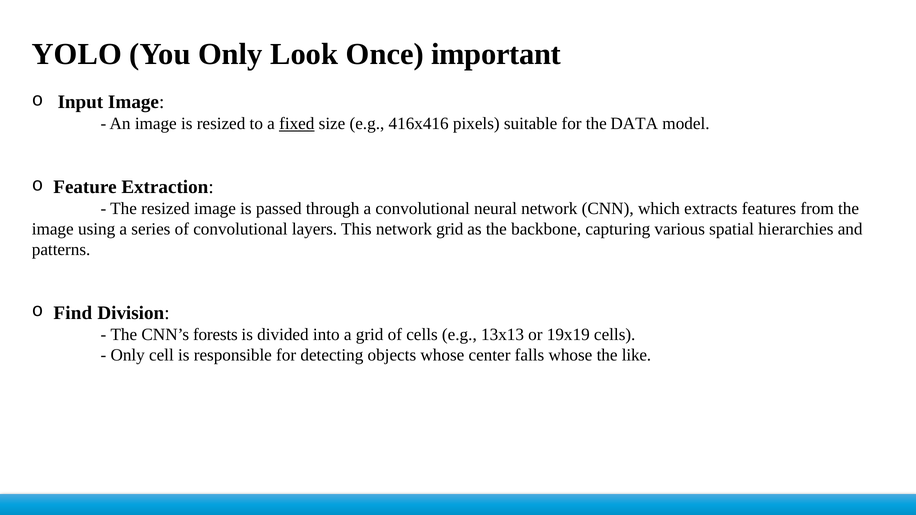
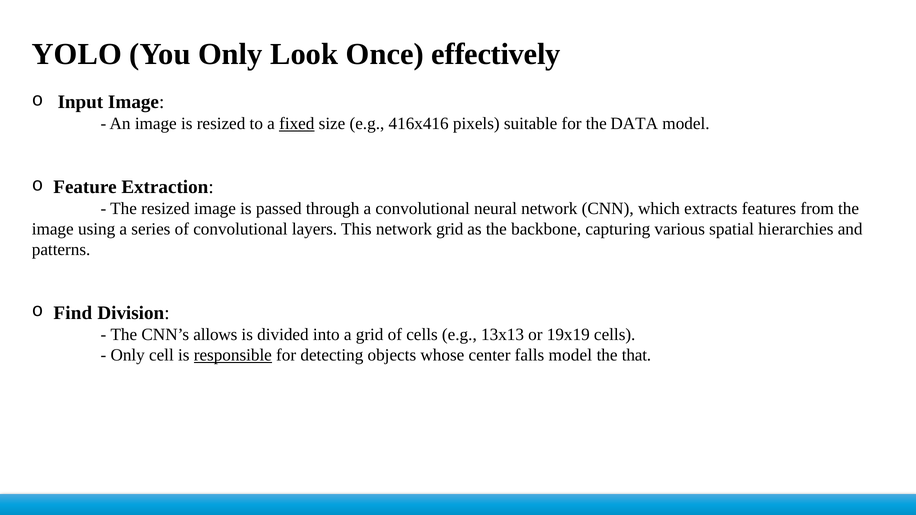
important: important -> effectively
forests: forests -> allows
responsible underline: none -> present
falls whose: whose -> model
like: like -> that
